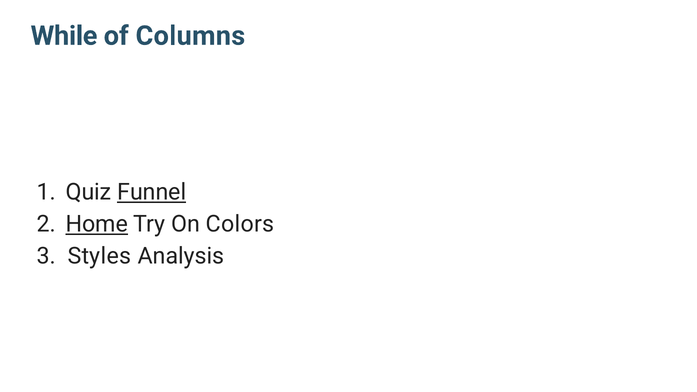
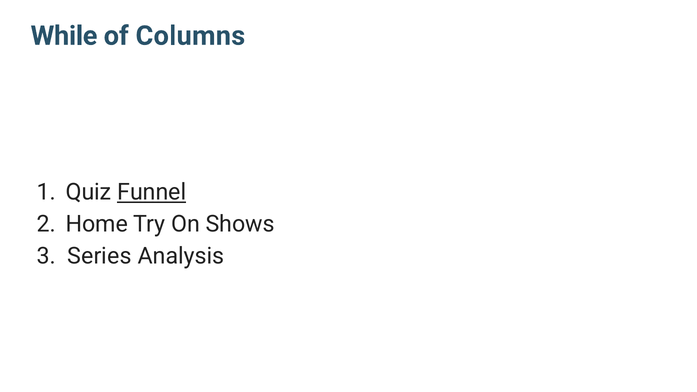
Home underline: present -> none
Colors: Colors -> Shows
Styles: Styles -> Series
